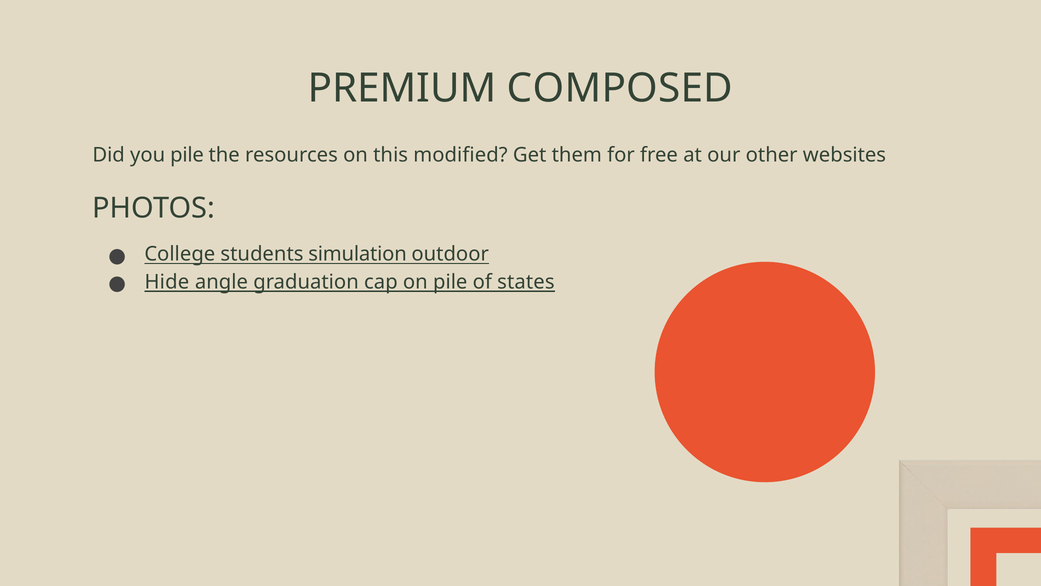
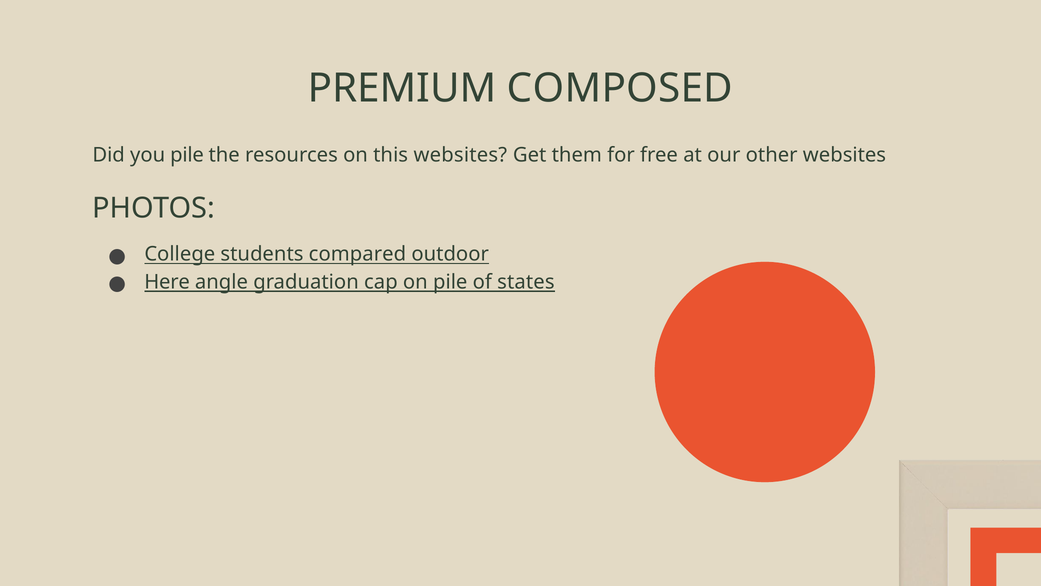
this modified: modified -> websites
simulation: simulation -> compared
Hide: Hide -> Here
